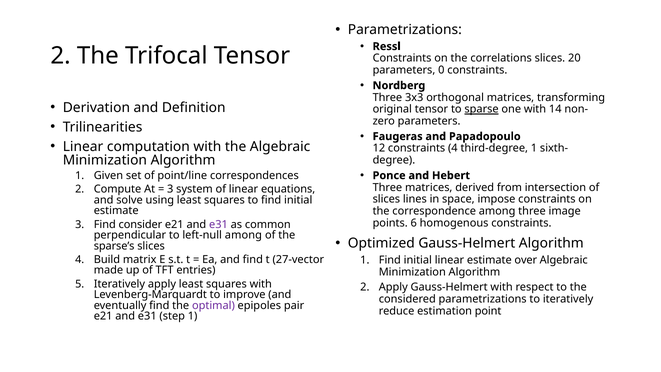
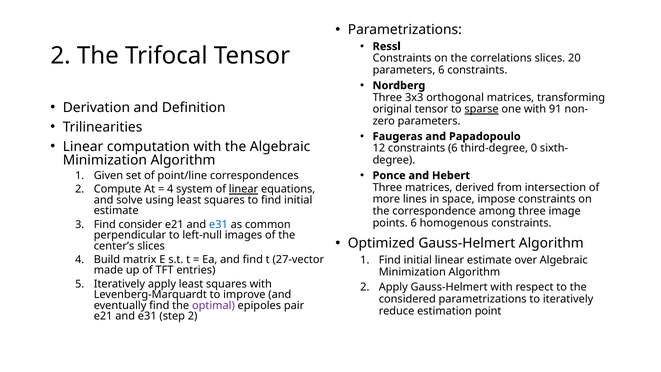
parameters 0: 0 -> 6
14: 14 -> 91
constraints 4: 4 -> 6
third-degree 1: 1 -> 0
3 at (170, 189): 3 -> 4
linear at (244, 189) underline: none -> present
slices at (386, 199): slices -> more
e31 at (218, 224) colour: purple -> blue
left-null among: among -> images
sparse’s: sparse’s -> center’s
step 1: 1 -> 2
